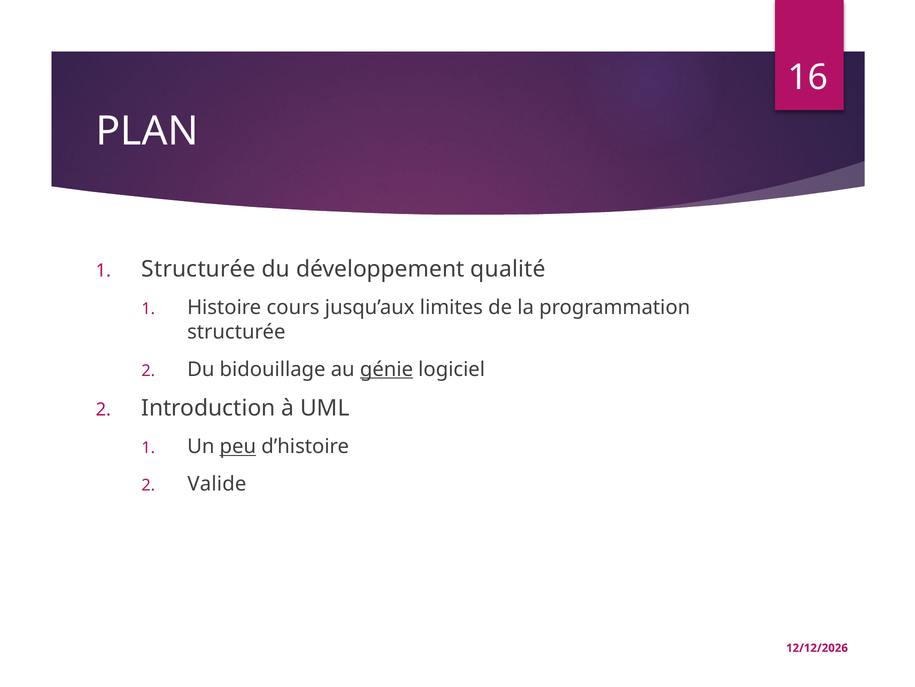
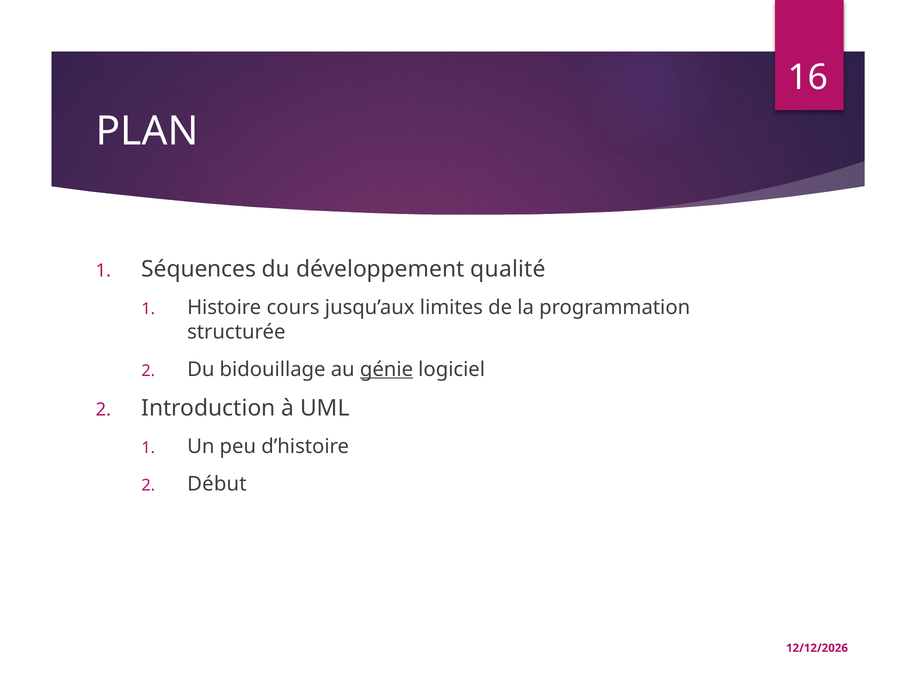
Structurée at (199, 269): Structurée -> Séquences
peu underline: present -> none
Valide: Valide -> Début
